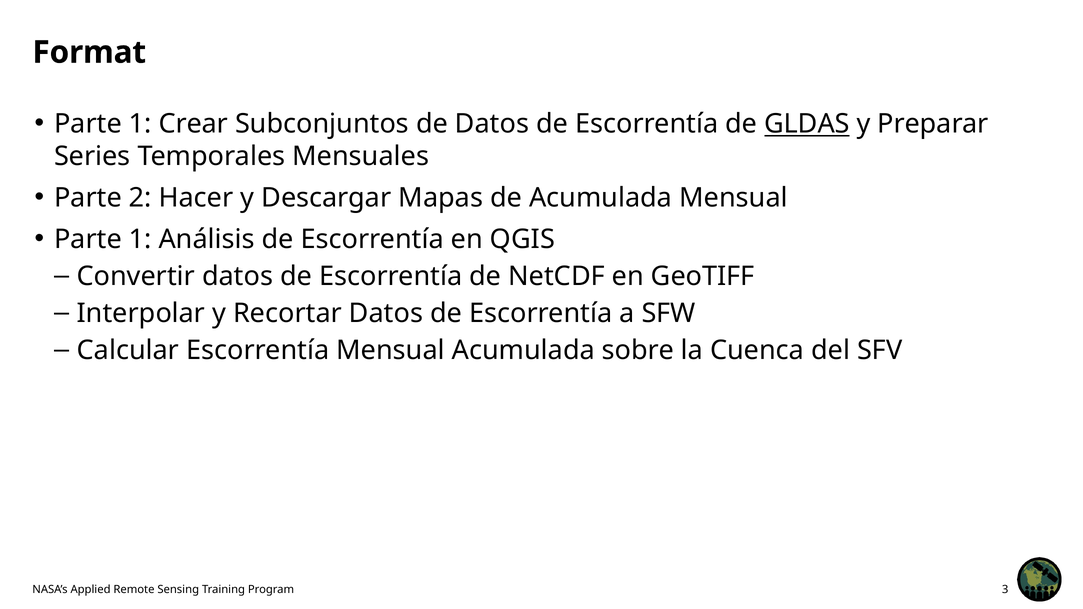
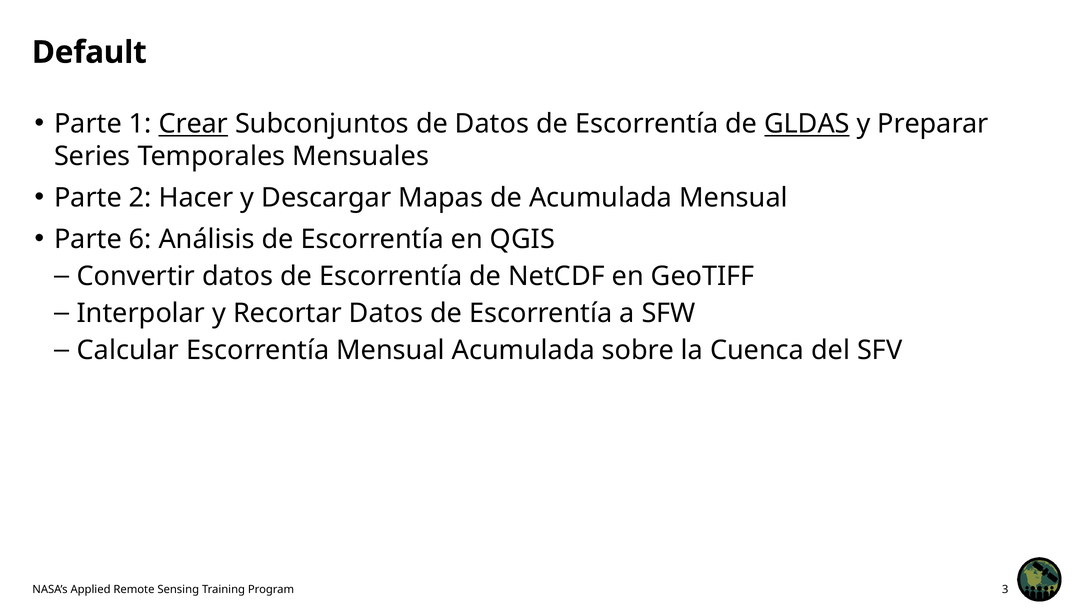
Format: Format -> Default
Crear underline: none -> present
1 at (140, 240): 1 -> 6
